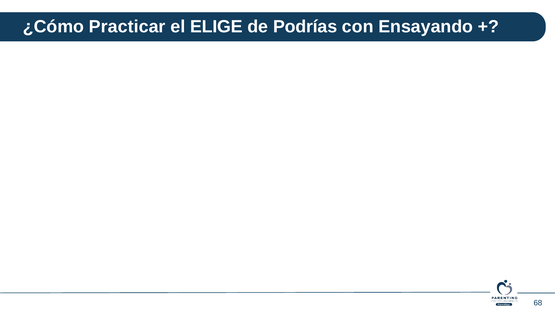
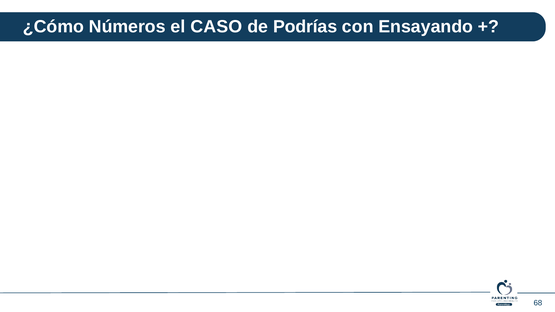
Practicar: Practicar -> Números
ELIGE: ELIGE -> CASO
